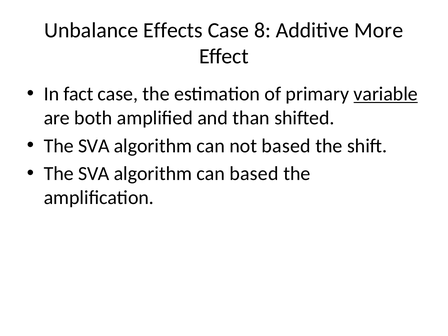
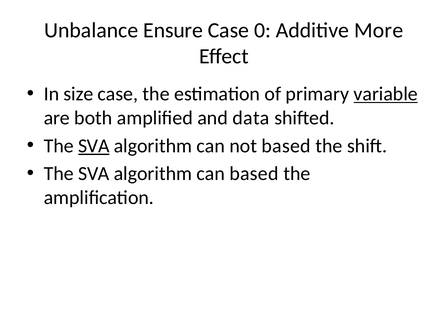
Effects: Effects -> Ensure
8: 8 -> 0
fact: fact -> size
than: than -> data
SVA at (94, 146) underline: none -> present
